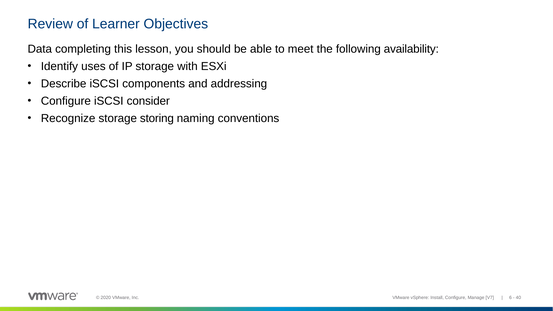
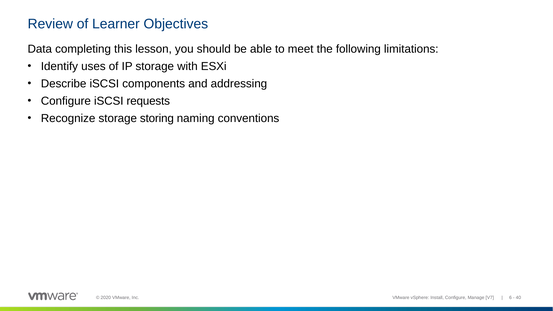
availability: availability -> limitations
consider: consider -> requests
